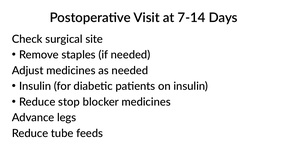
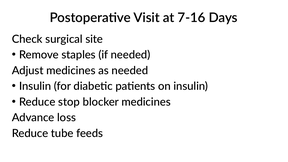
7-14: 7-14 -> 7-16
legs: legs -> loss
